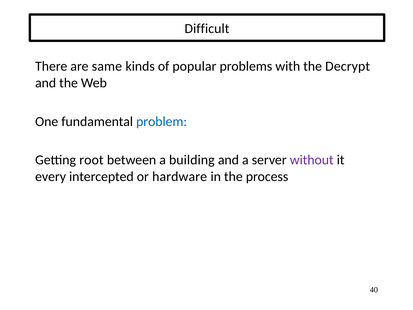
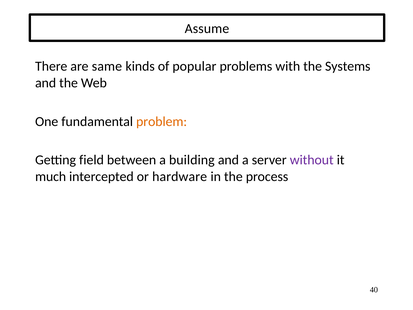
Difficult: Difficult -> Assume
Decrypt: Decrypt -> Systems
problem colour: blue -> orange
root: root -> field
every: every -> much
